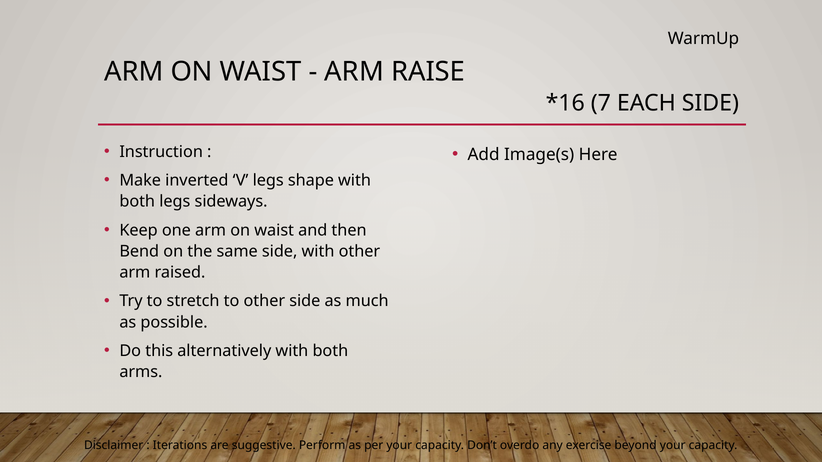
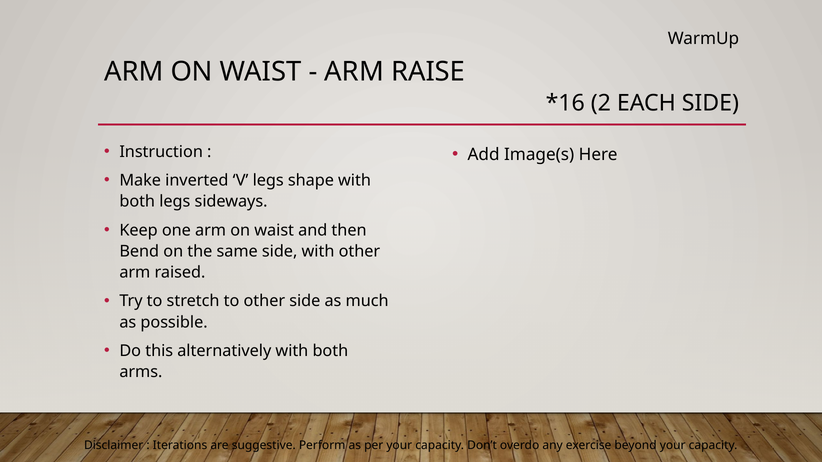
7: 7 -> 2
